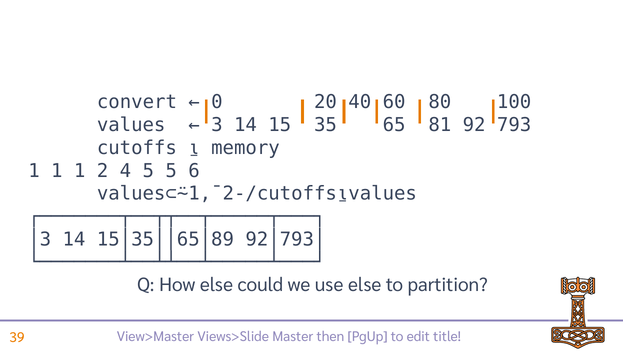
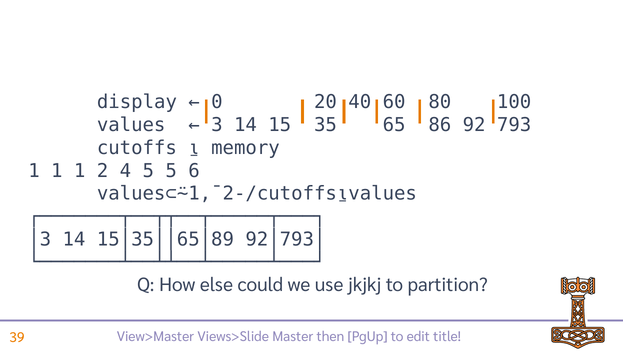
convert: convert -> display
81: 81 -> 86
use else: else -> jkjkj
